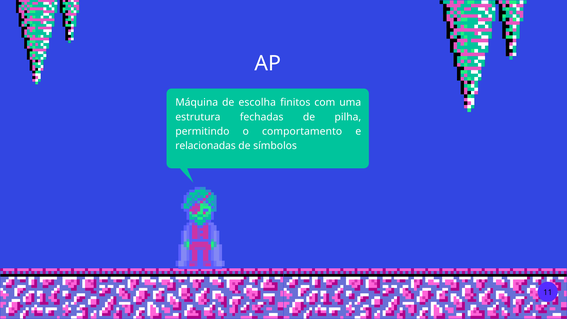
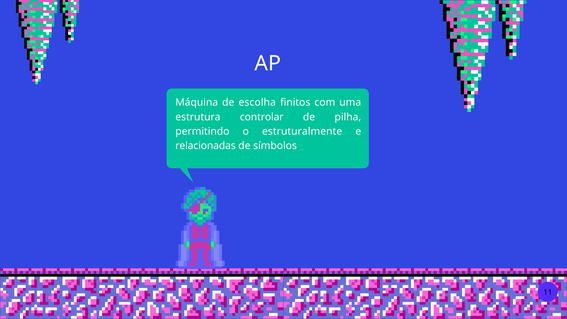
fechadas: fechadas -> controlar
comportamento: comportamento -> estruturalmente
